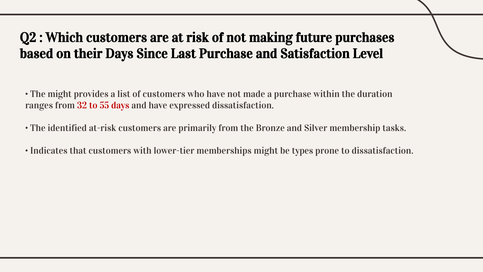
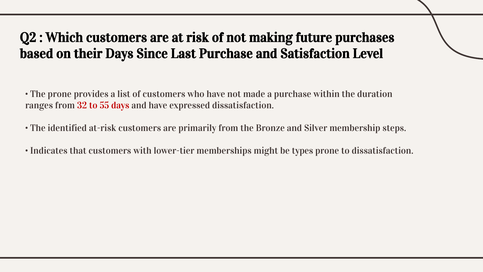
The might: might -> prone
tasks: tasks -> steps
